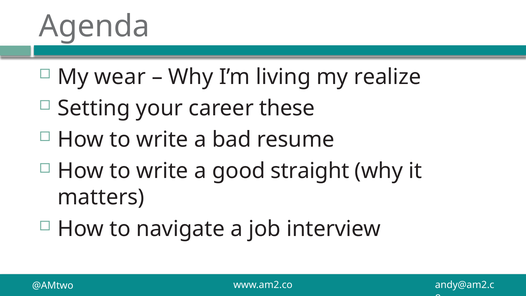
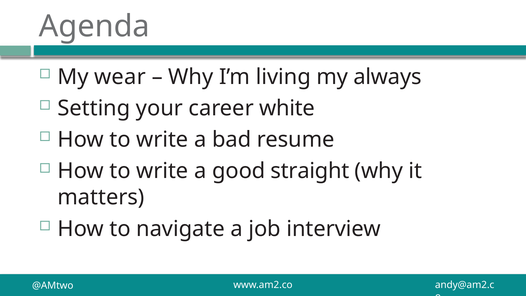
realize: realize -> always
these: these -> white
